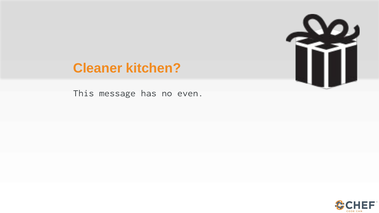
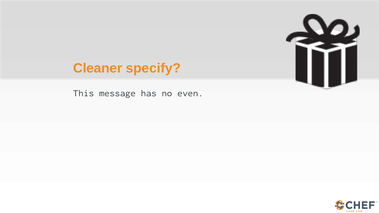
kitchen: kitchen -> specify
